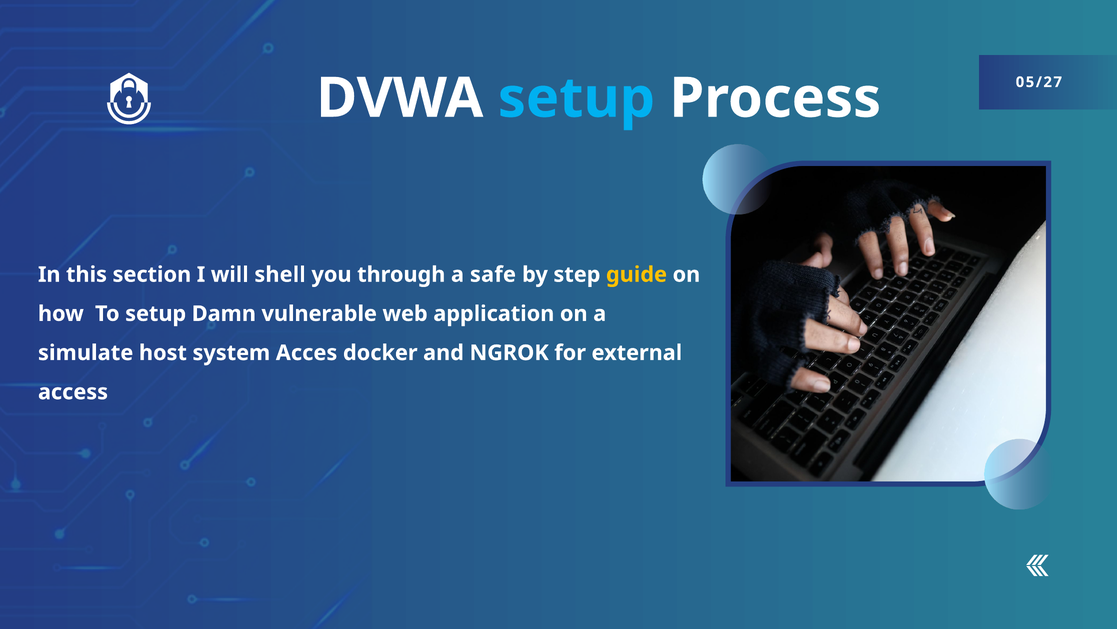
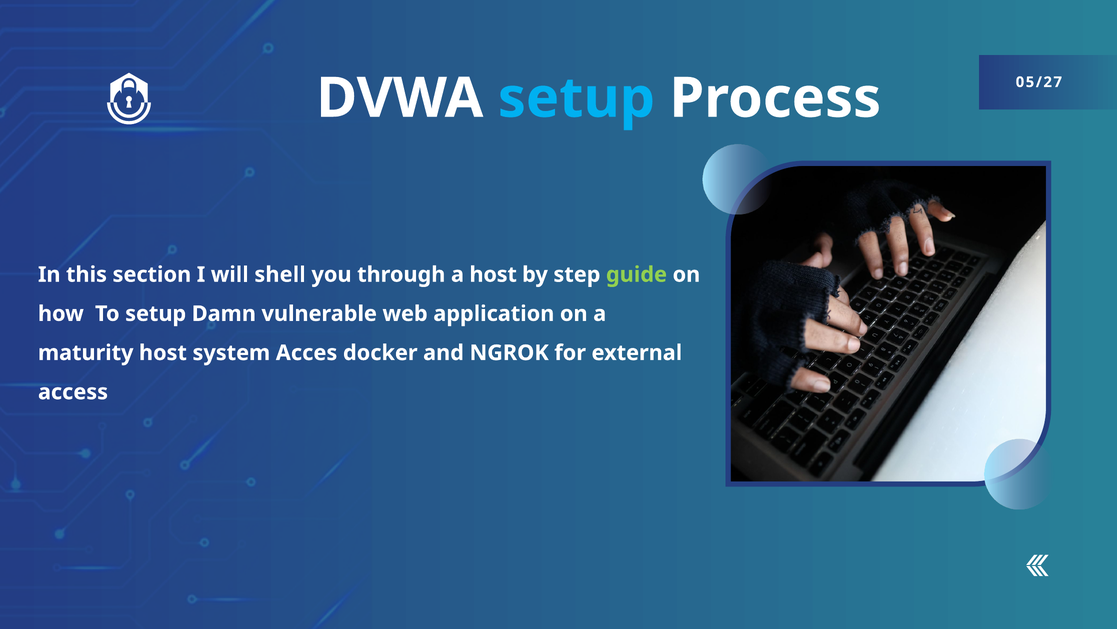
a safe: safe -> host
guide colour: yellow -> light green
simulate: simulate -> maturity
